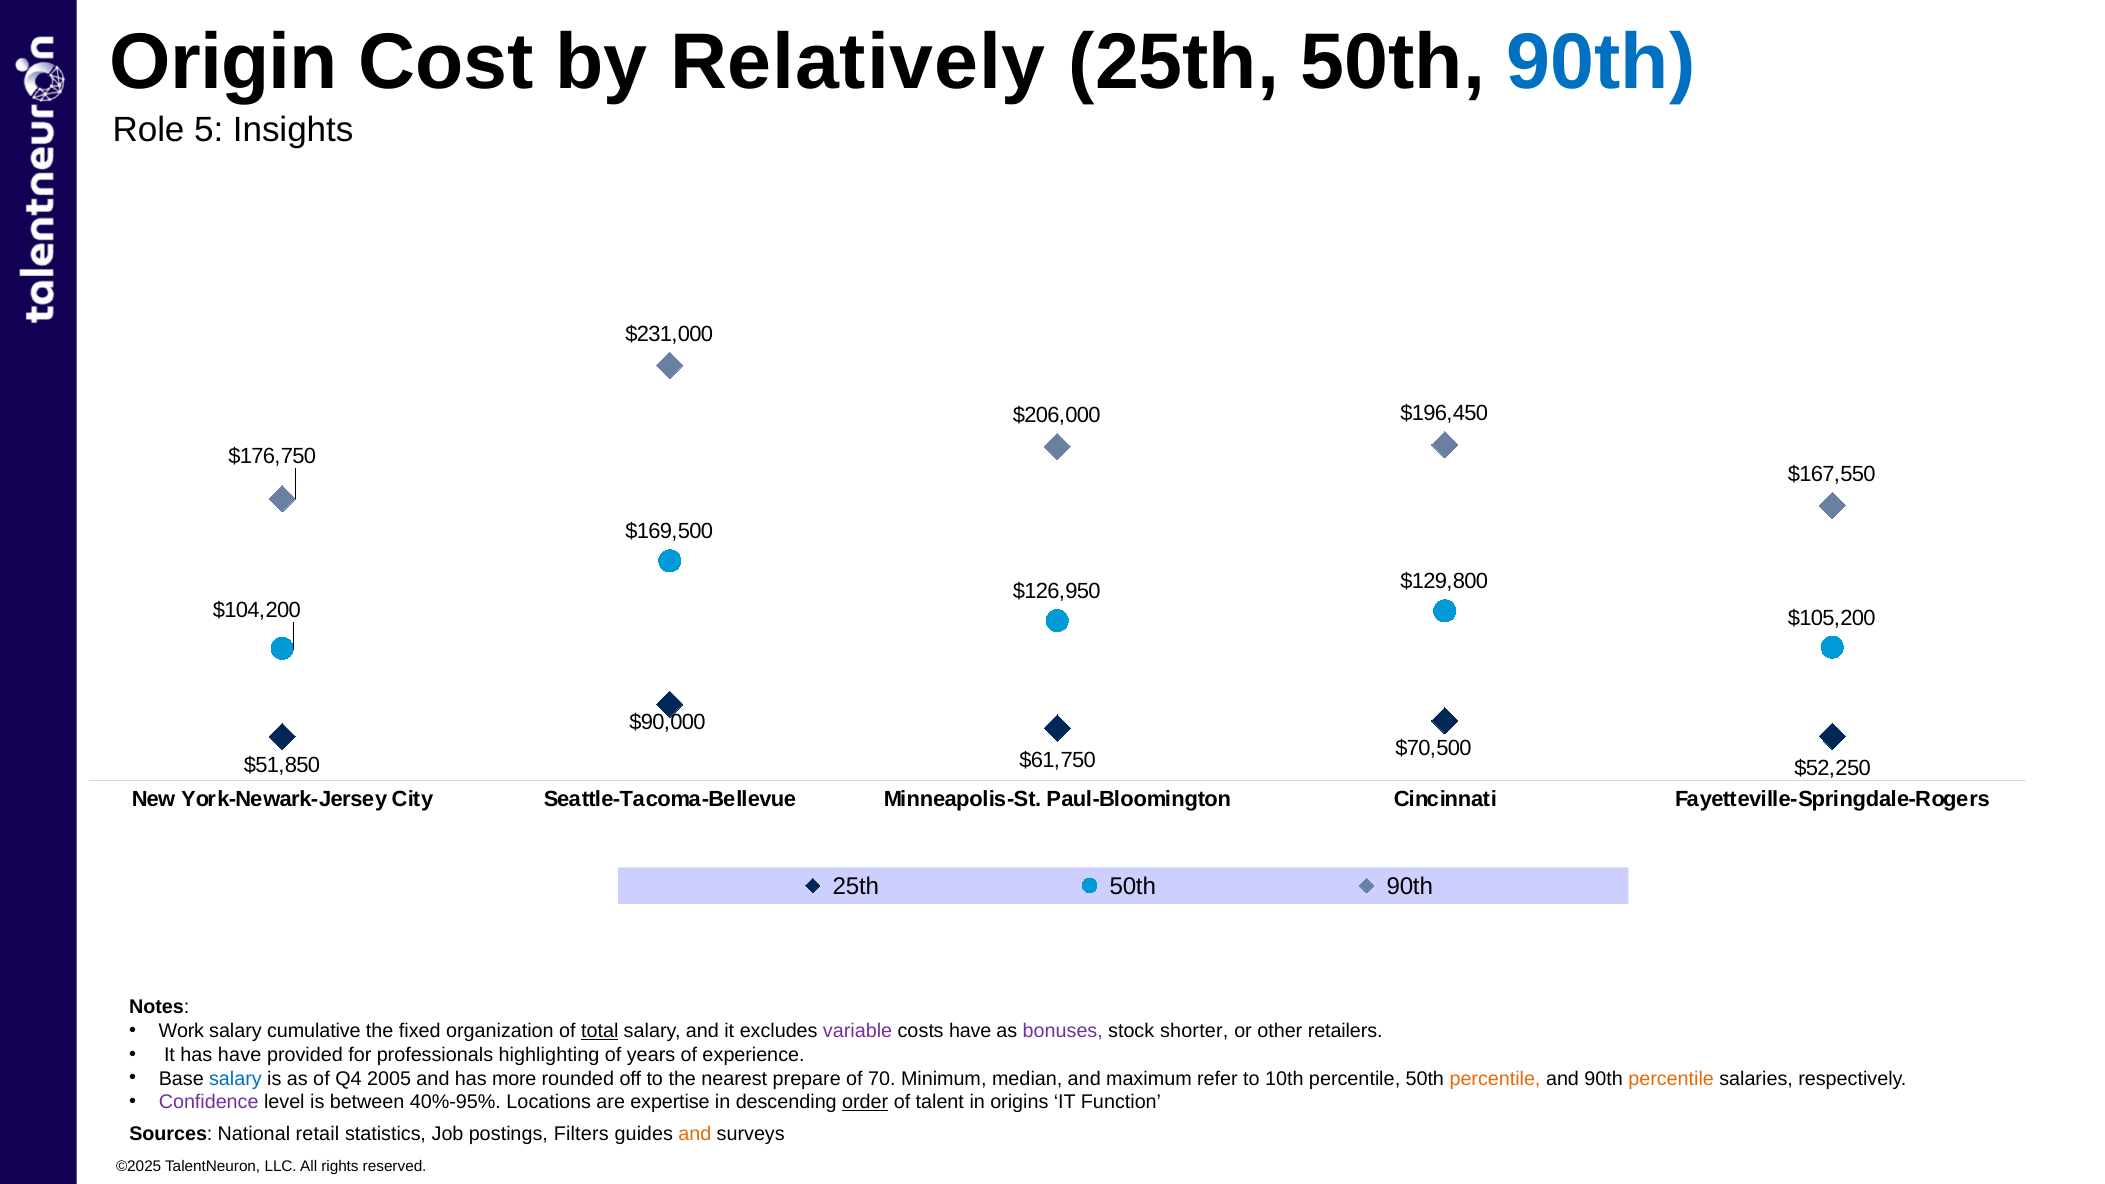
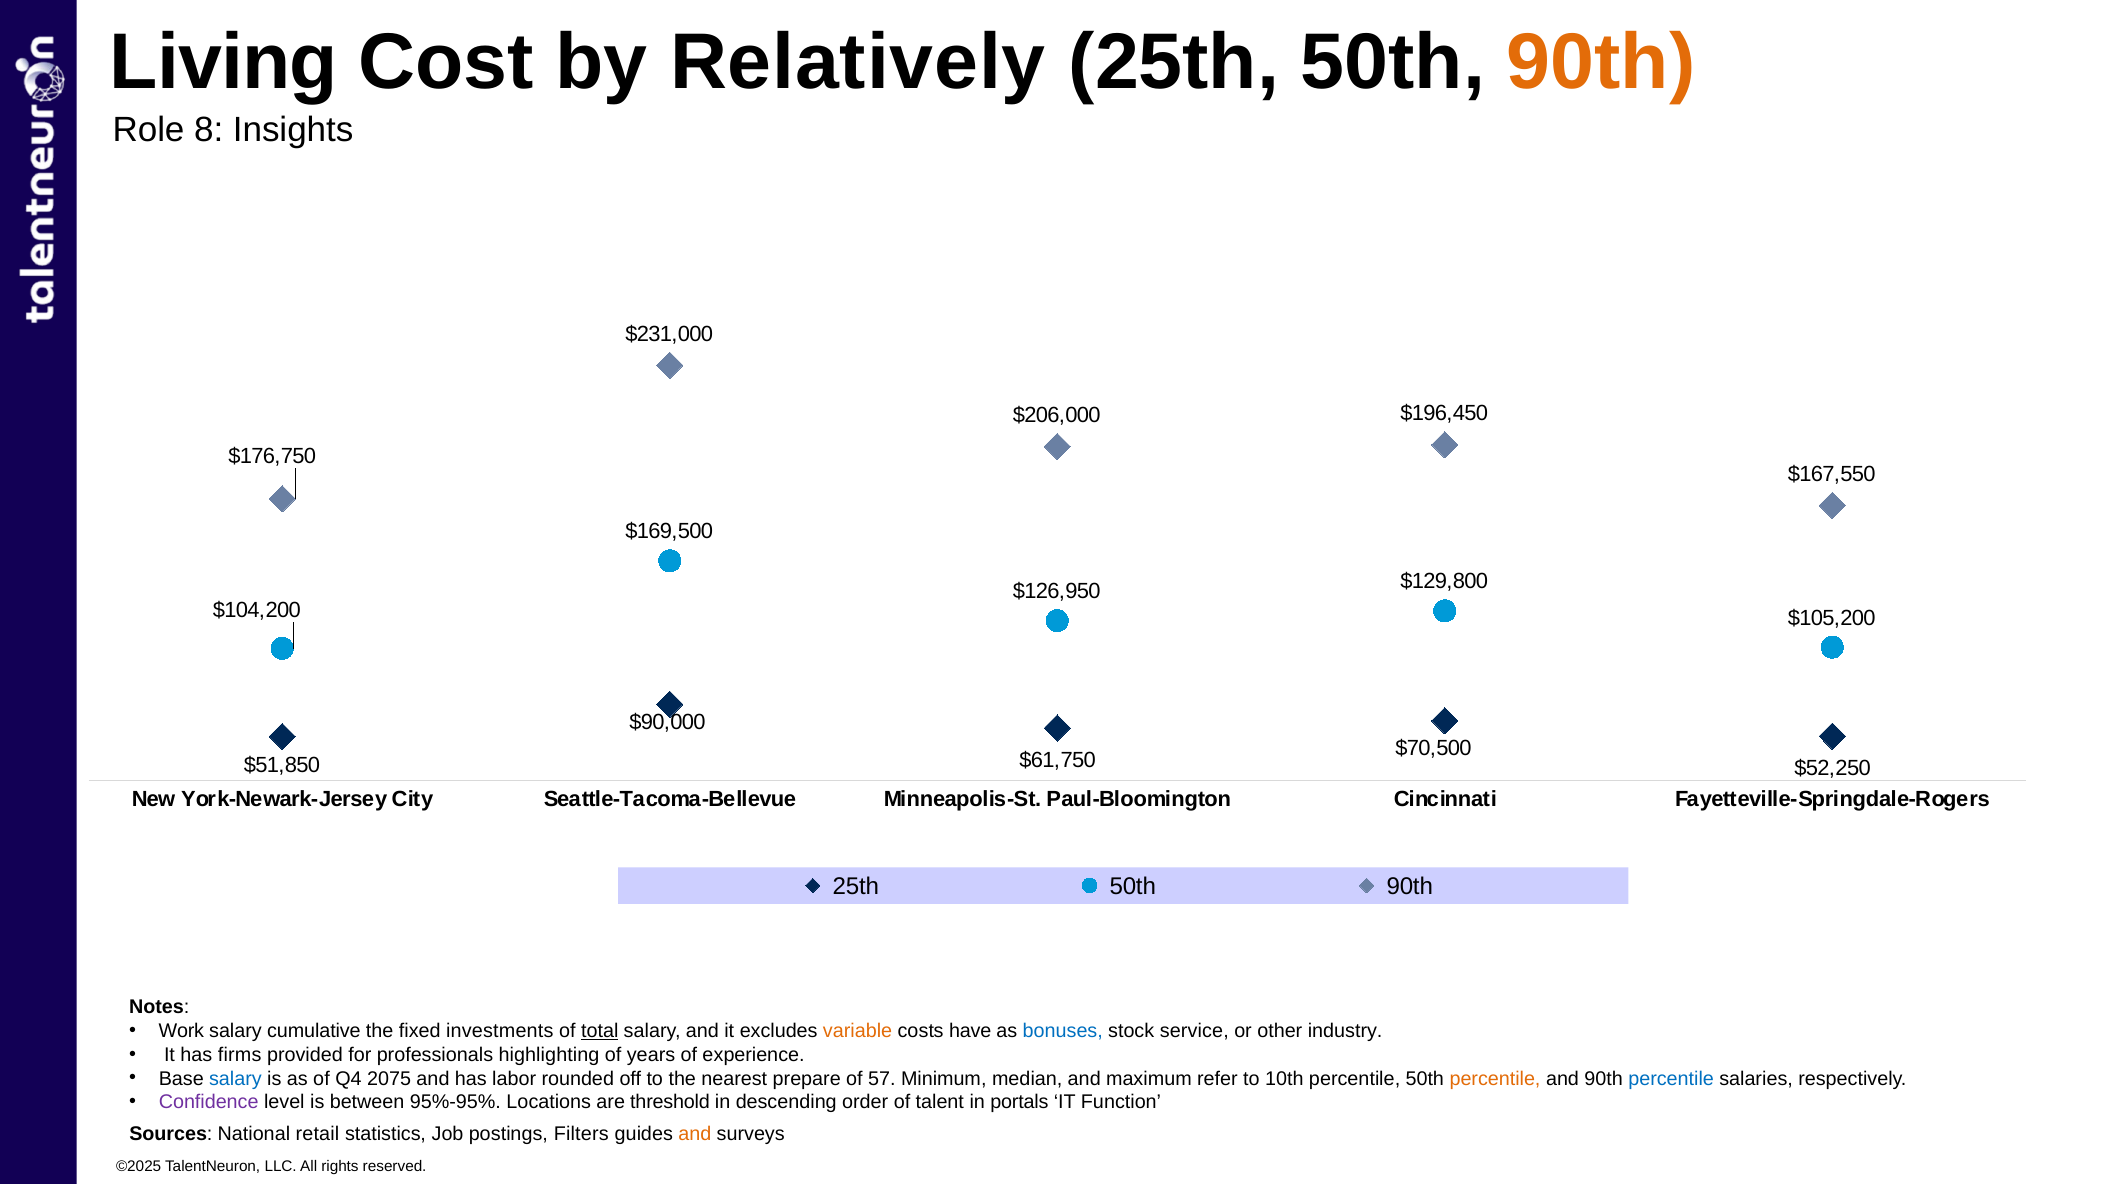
Origin: Origin -> Living
90th at (1601, 63) colour: blue -> orange
5: 5 -> 8
organization: organization -> investments
variable colour: purple -> orange
bonuses colour: purple -> blue
shorter: shorter -> service
retailers: retailers -> industry
has have: have -> firms
2005: 2005 -> 2075
more: more -> labor
70: 70 -> 57
percentile at (1671, 1079) colour: orange -> blue
40%-95%: 40%-95% -> 95%-95%
expertise: expertise -> threshold
order underline: present -> none
origins: origins -> portals
